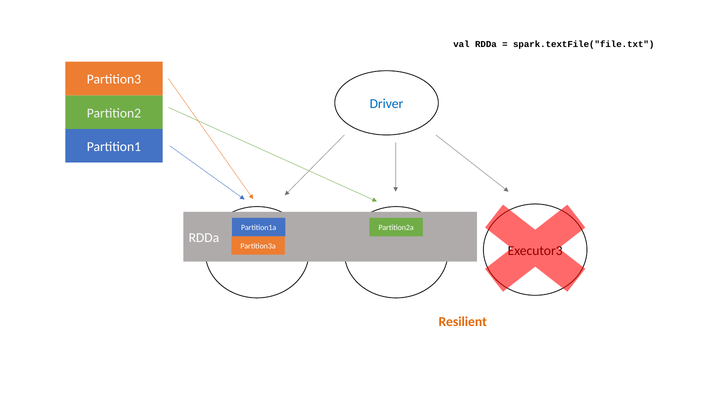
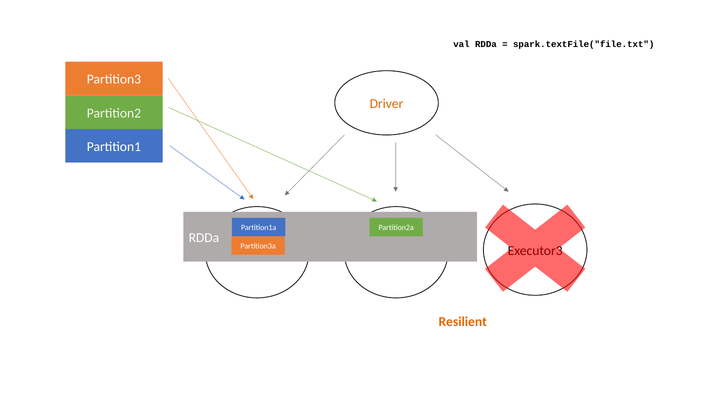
Driver colour: blue -> orange
